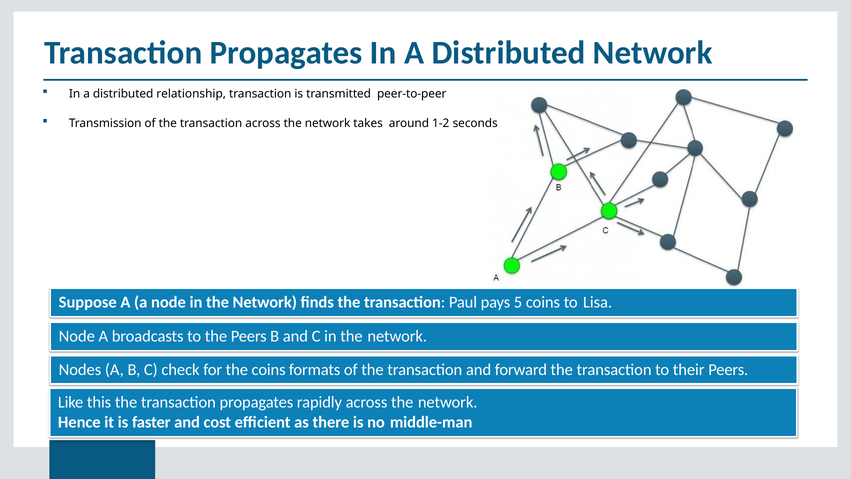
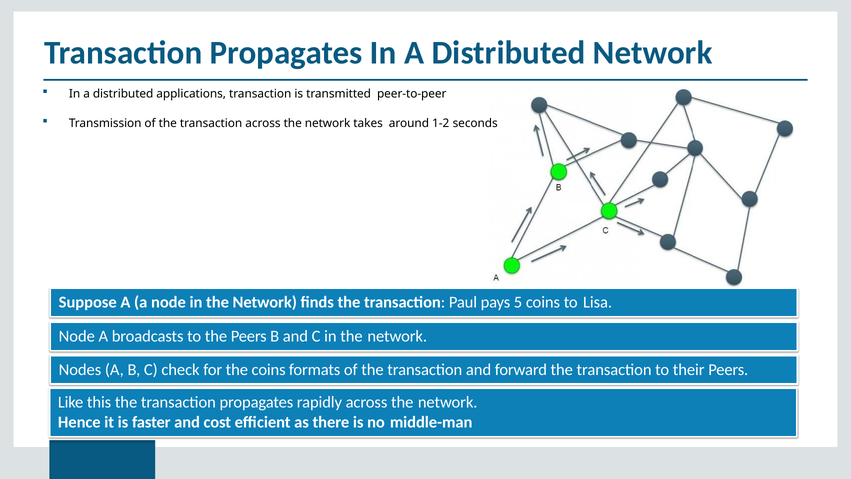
relationship: relationship -> applications
